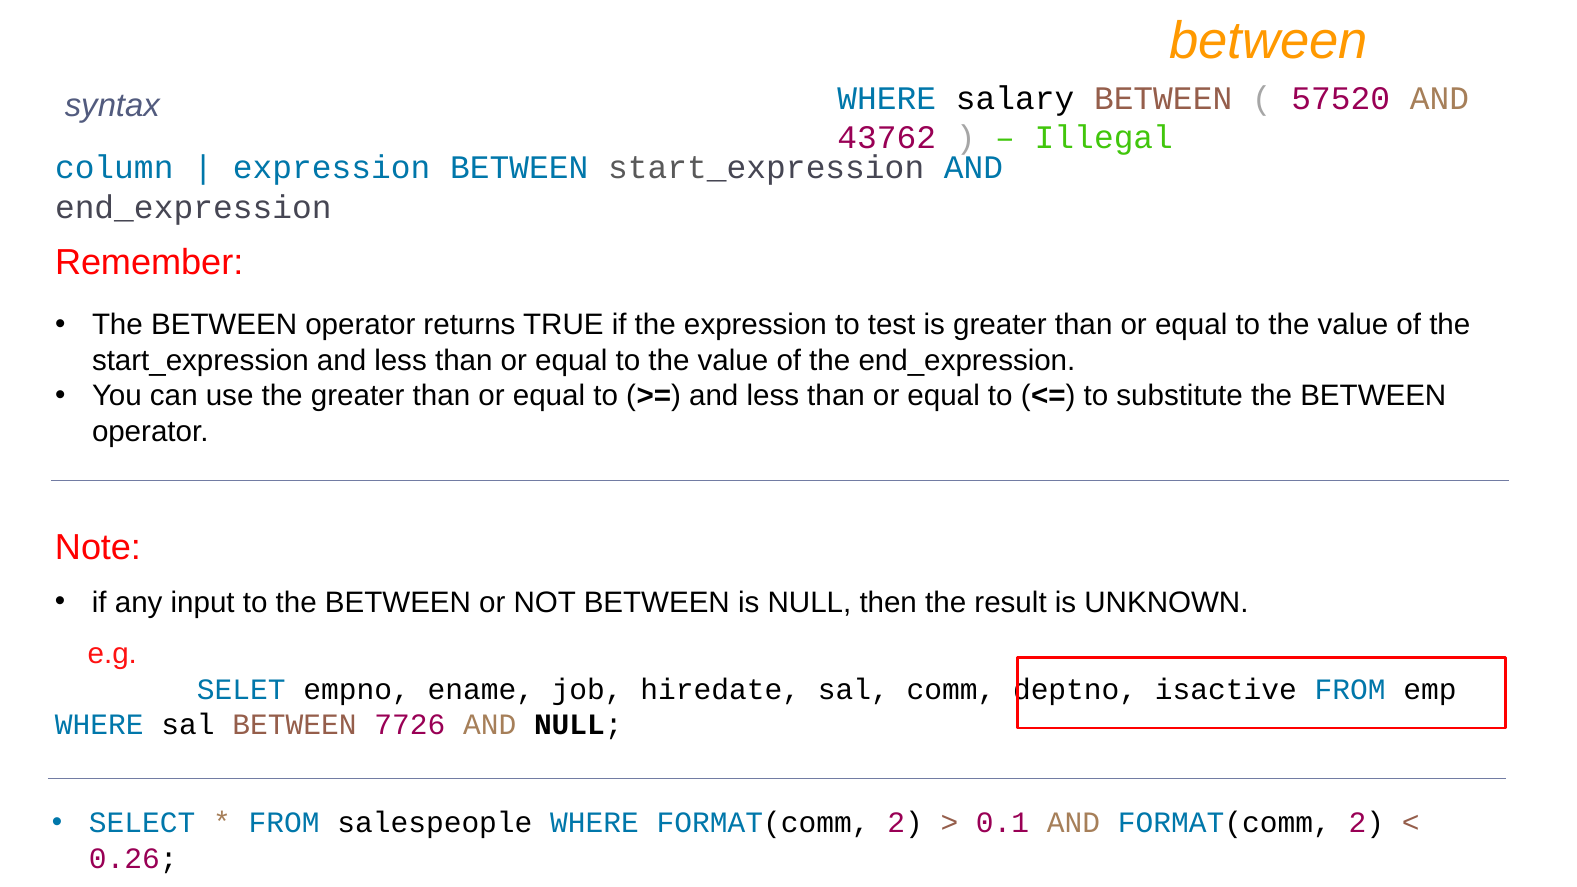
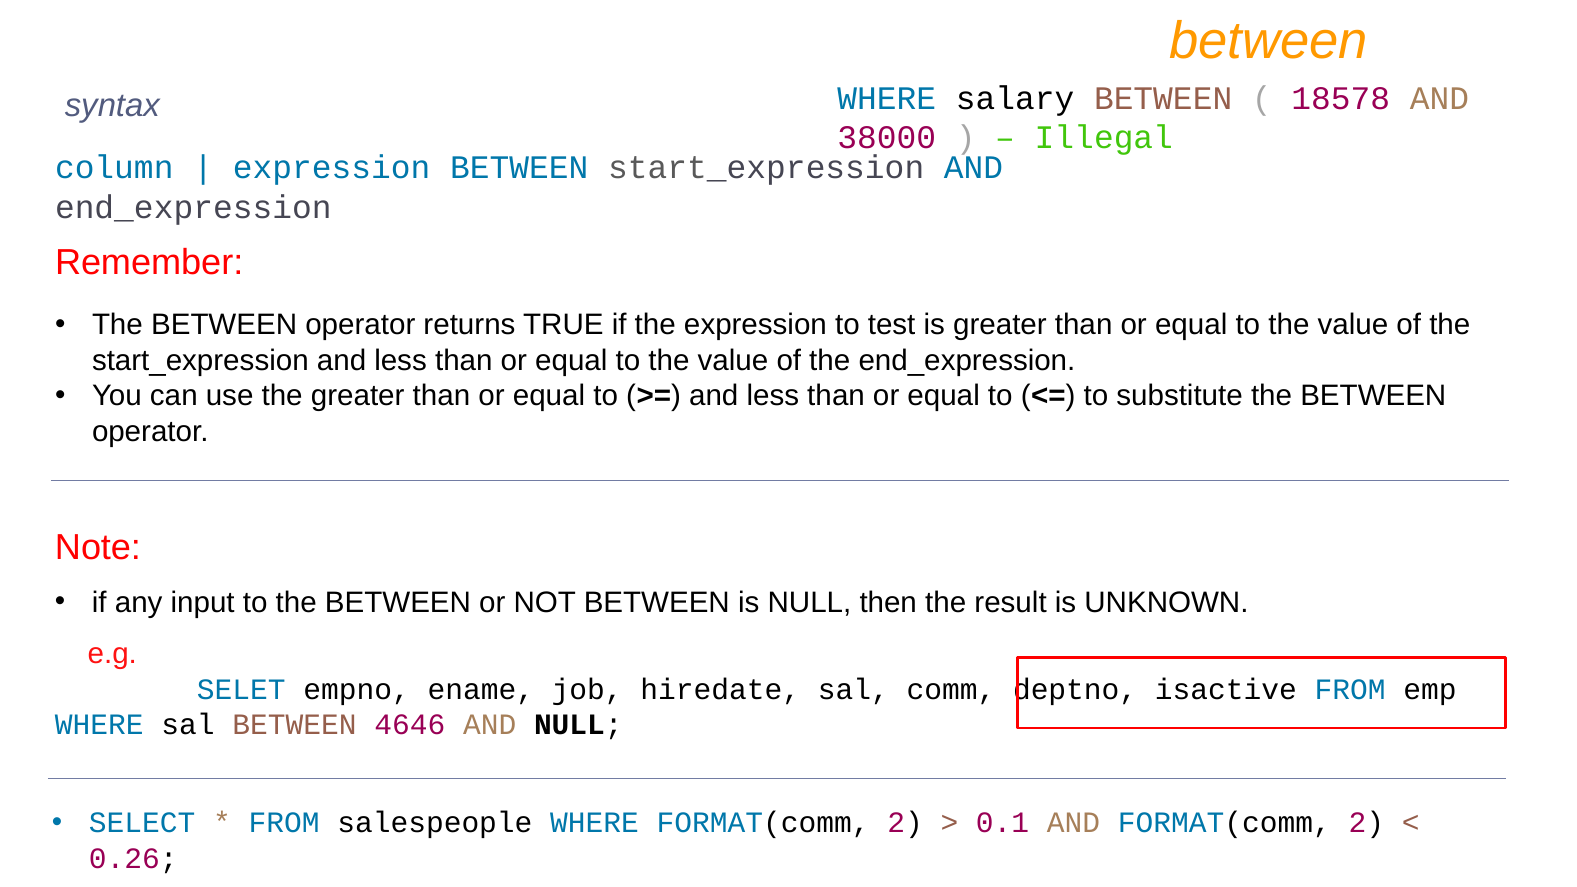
57520: 57520 -> 18578
43762: 43762 -> 38000
7726: 7726 -> 4646
